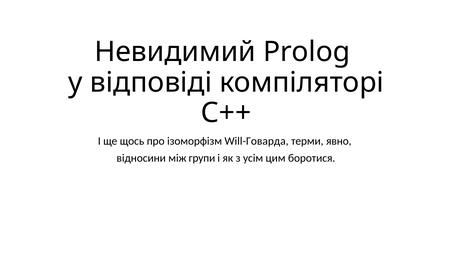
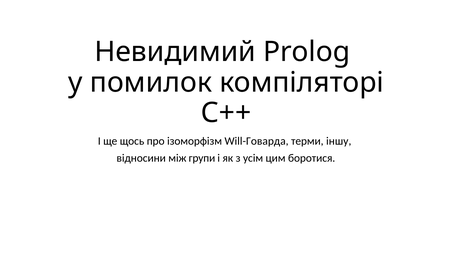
відповіді: відповіді -> помилок
явно: явно -> іншу
